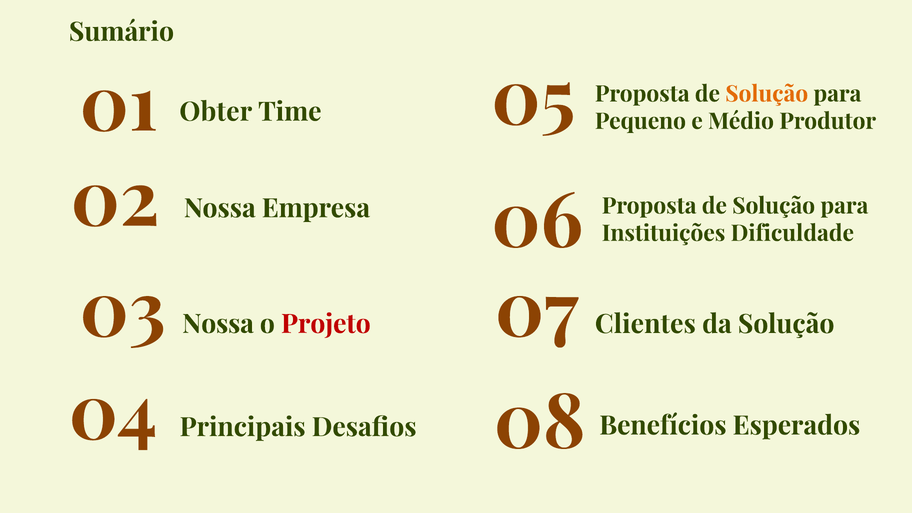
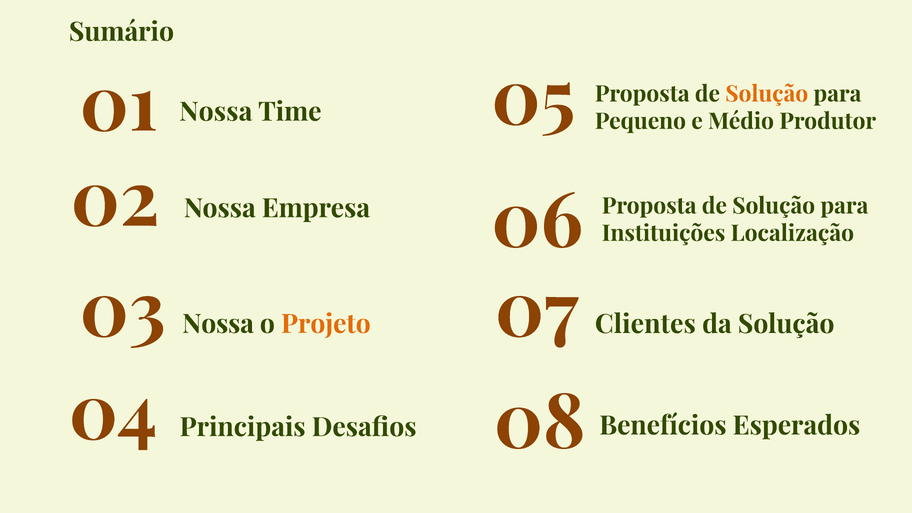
01 Obter: Obter -> Nossa
Dificuldade: Dificuldade -> Localização
Projeto colour: red -> orange
